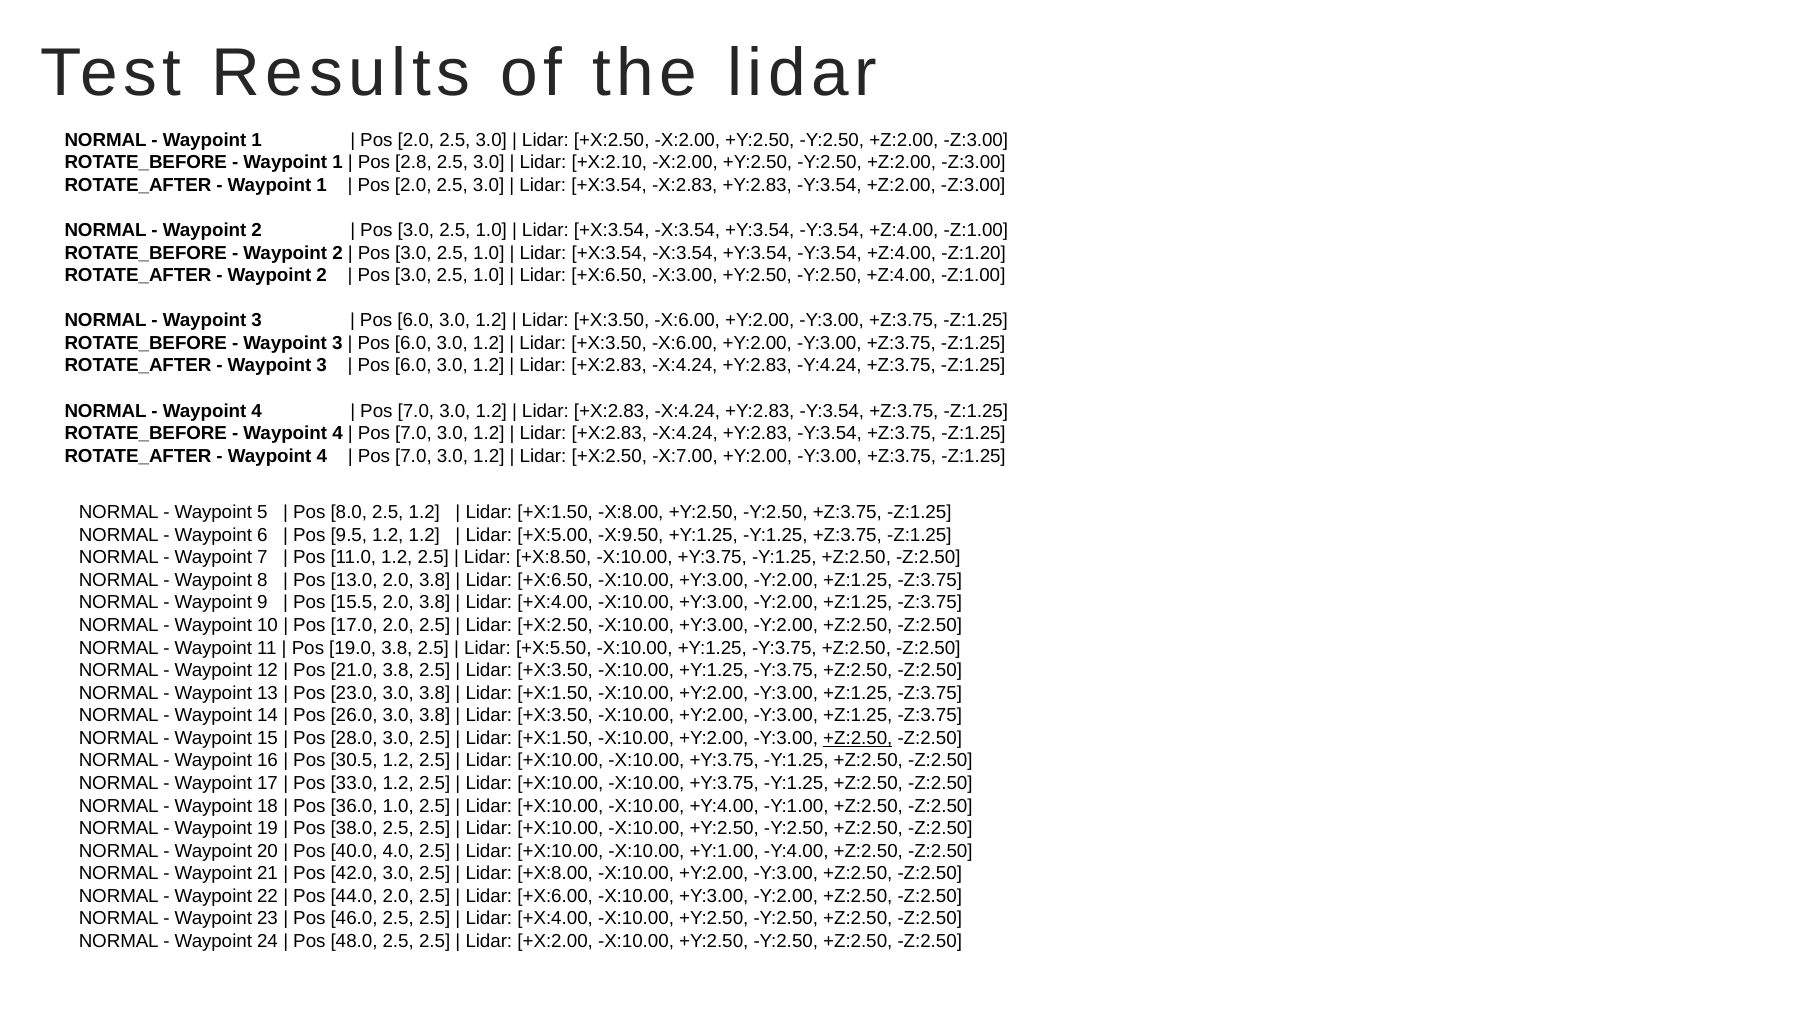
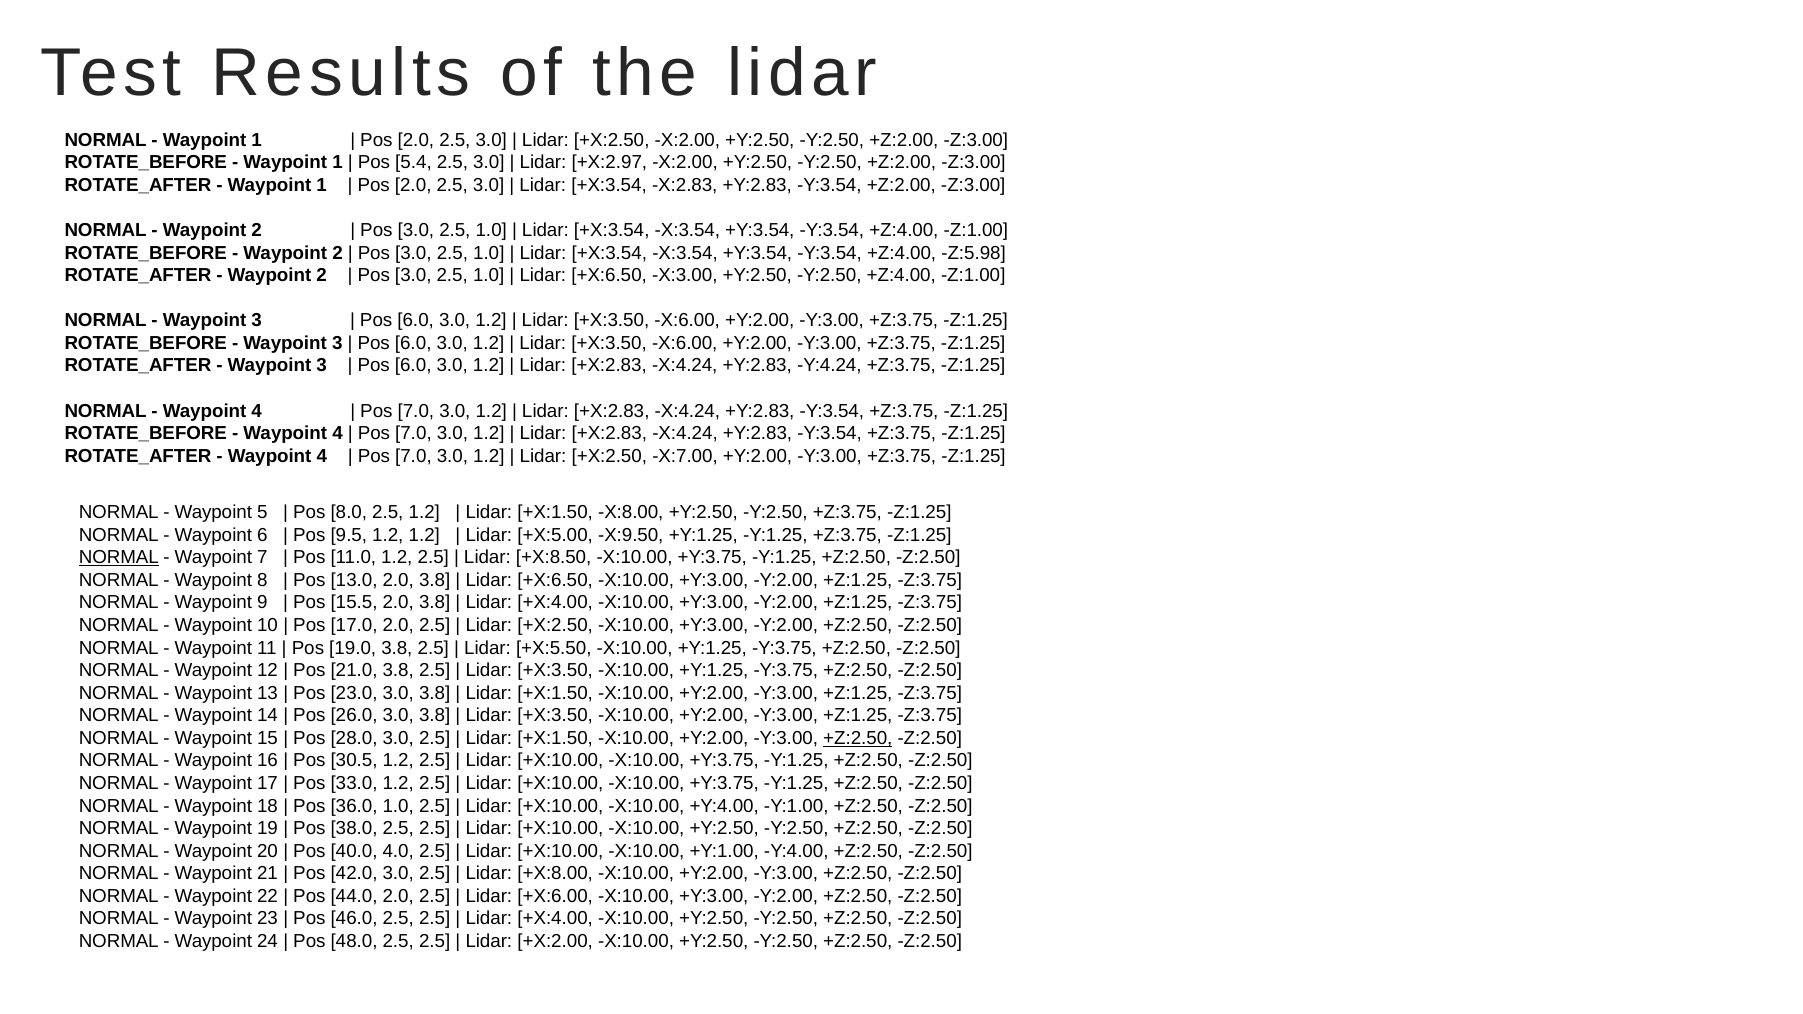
2.8: 2.8 -> 5.4
+X:2.10: +X:2.10 -> +X:2.97
Z:1.20: Z:1.20 -> Z:5.98
NORMAL at (119, 558) underline: none -> present
